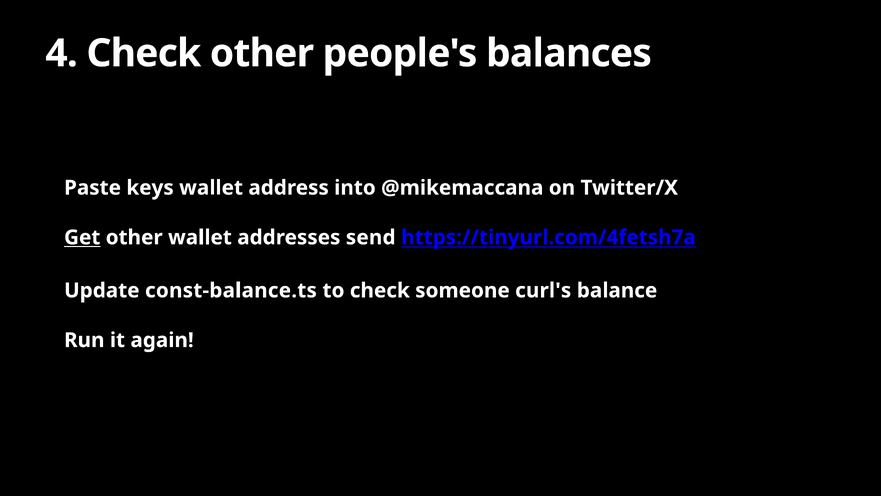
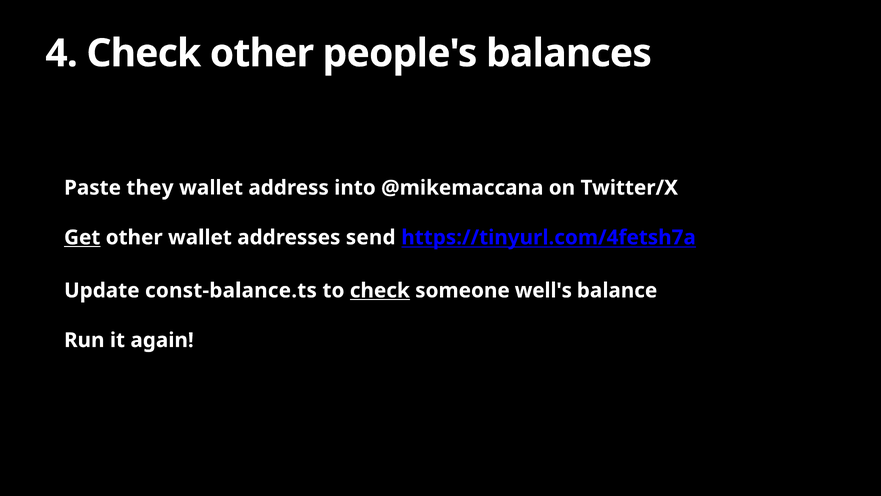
keys: keys -> they
check at (380, 290) underline: none -> present
curl's: curl's -> well's
